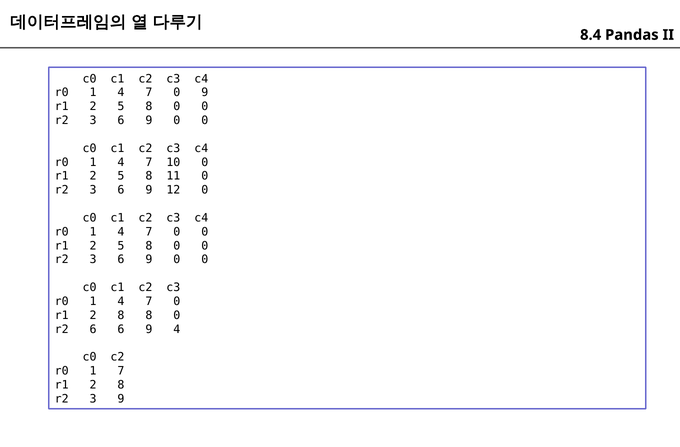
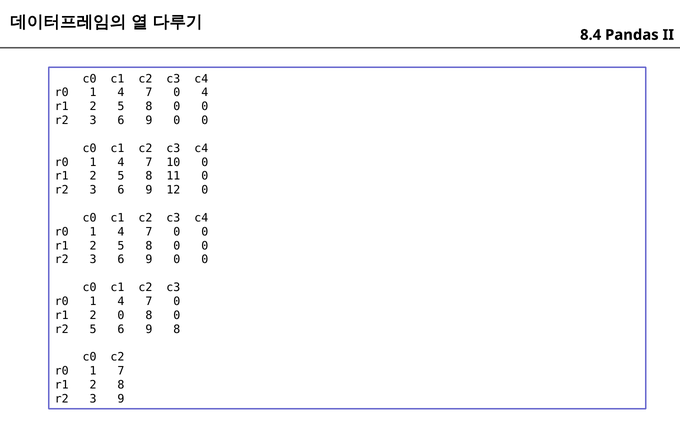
0 9: 9 -> 4
8 at (121, 315): 8 -> 0
r2 6: 6 -> 5
9 4: 4 -> 8
